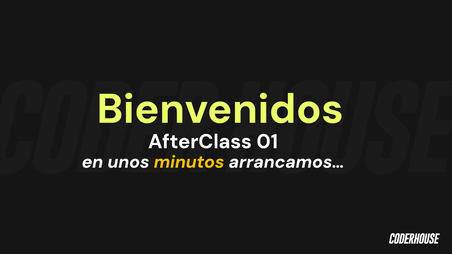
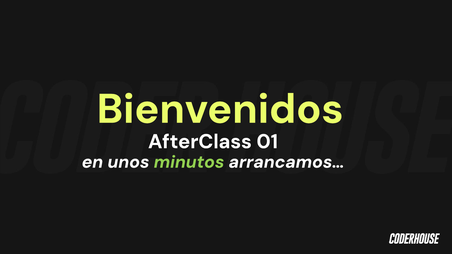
minutos colour: yellow -> light green
